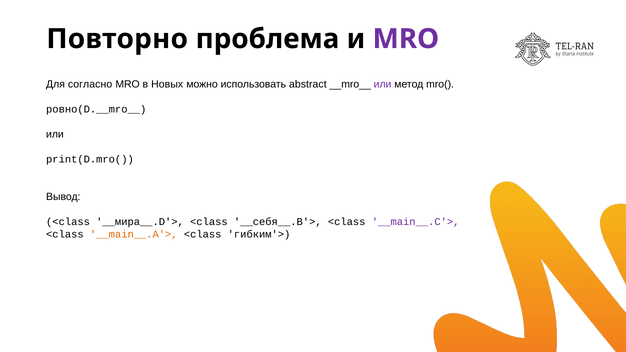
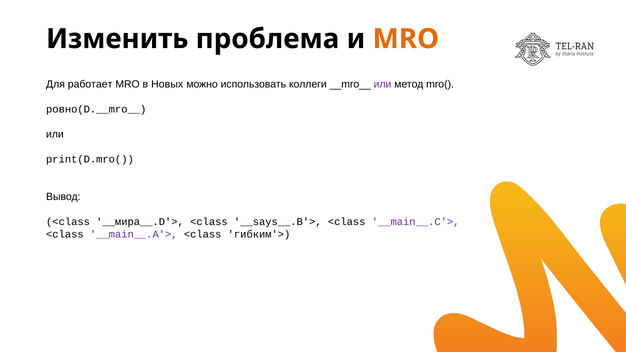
Повторно: Повторно -> Изменить
MRO at (406, 39) colour: purple -> orange
согласно: согласно -> работает
abstract: abstract -> коллеги
__себя__.B'>: __себя__.B'> -> __says__.B'>
__main__.A'> colour: orange -> purple
